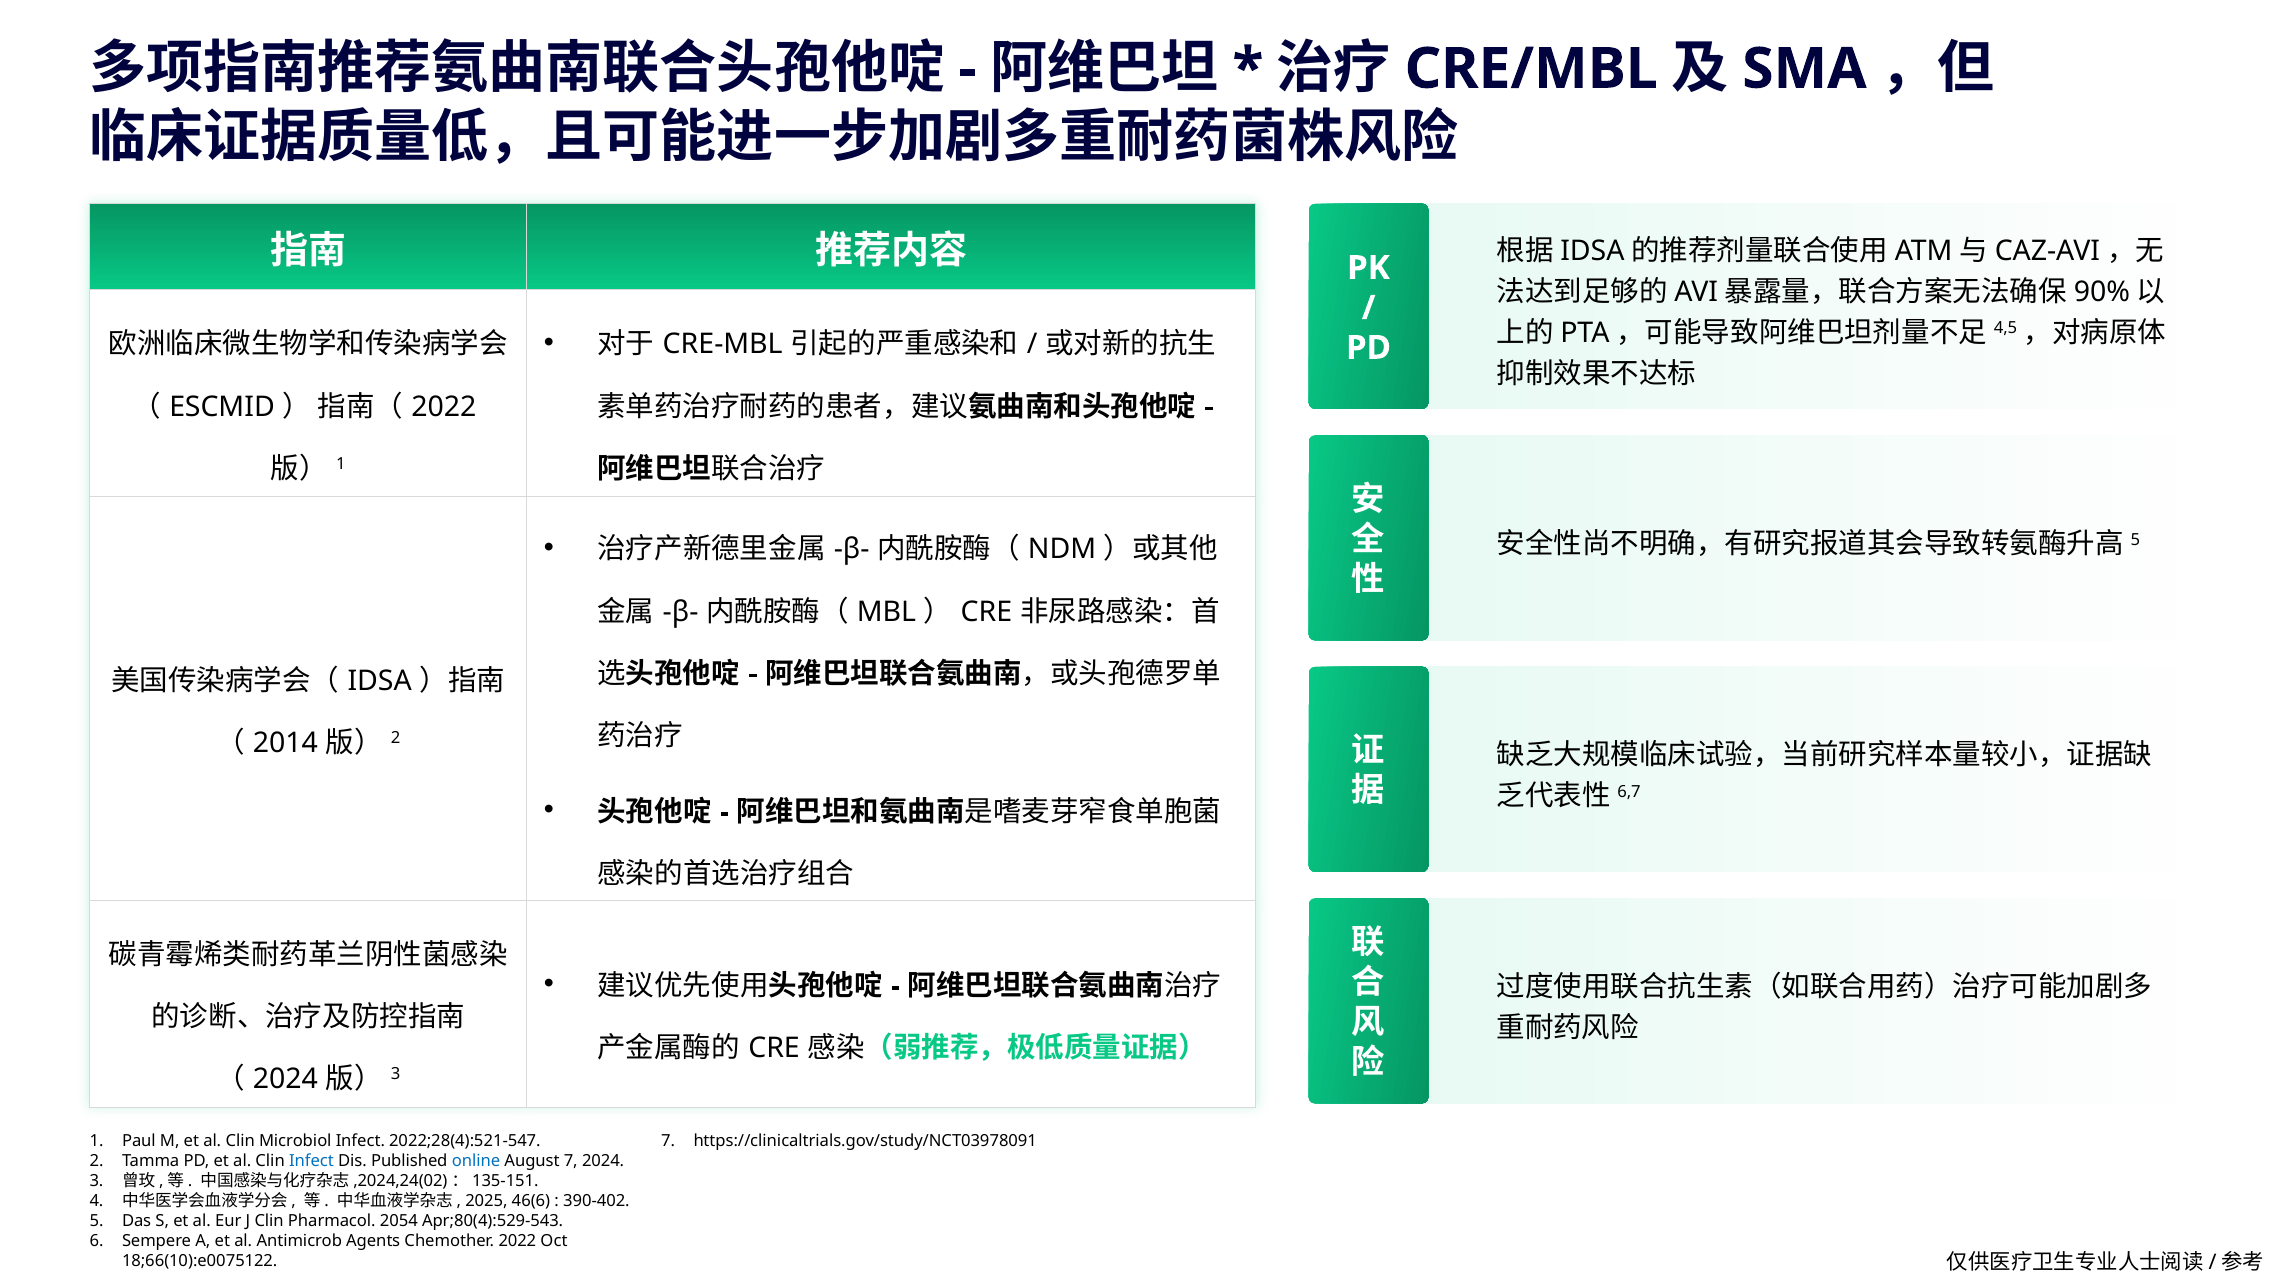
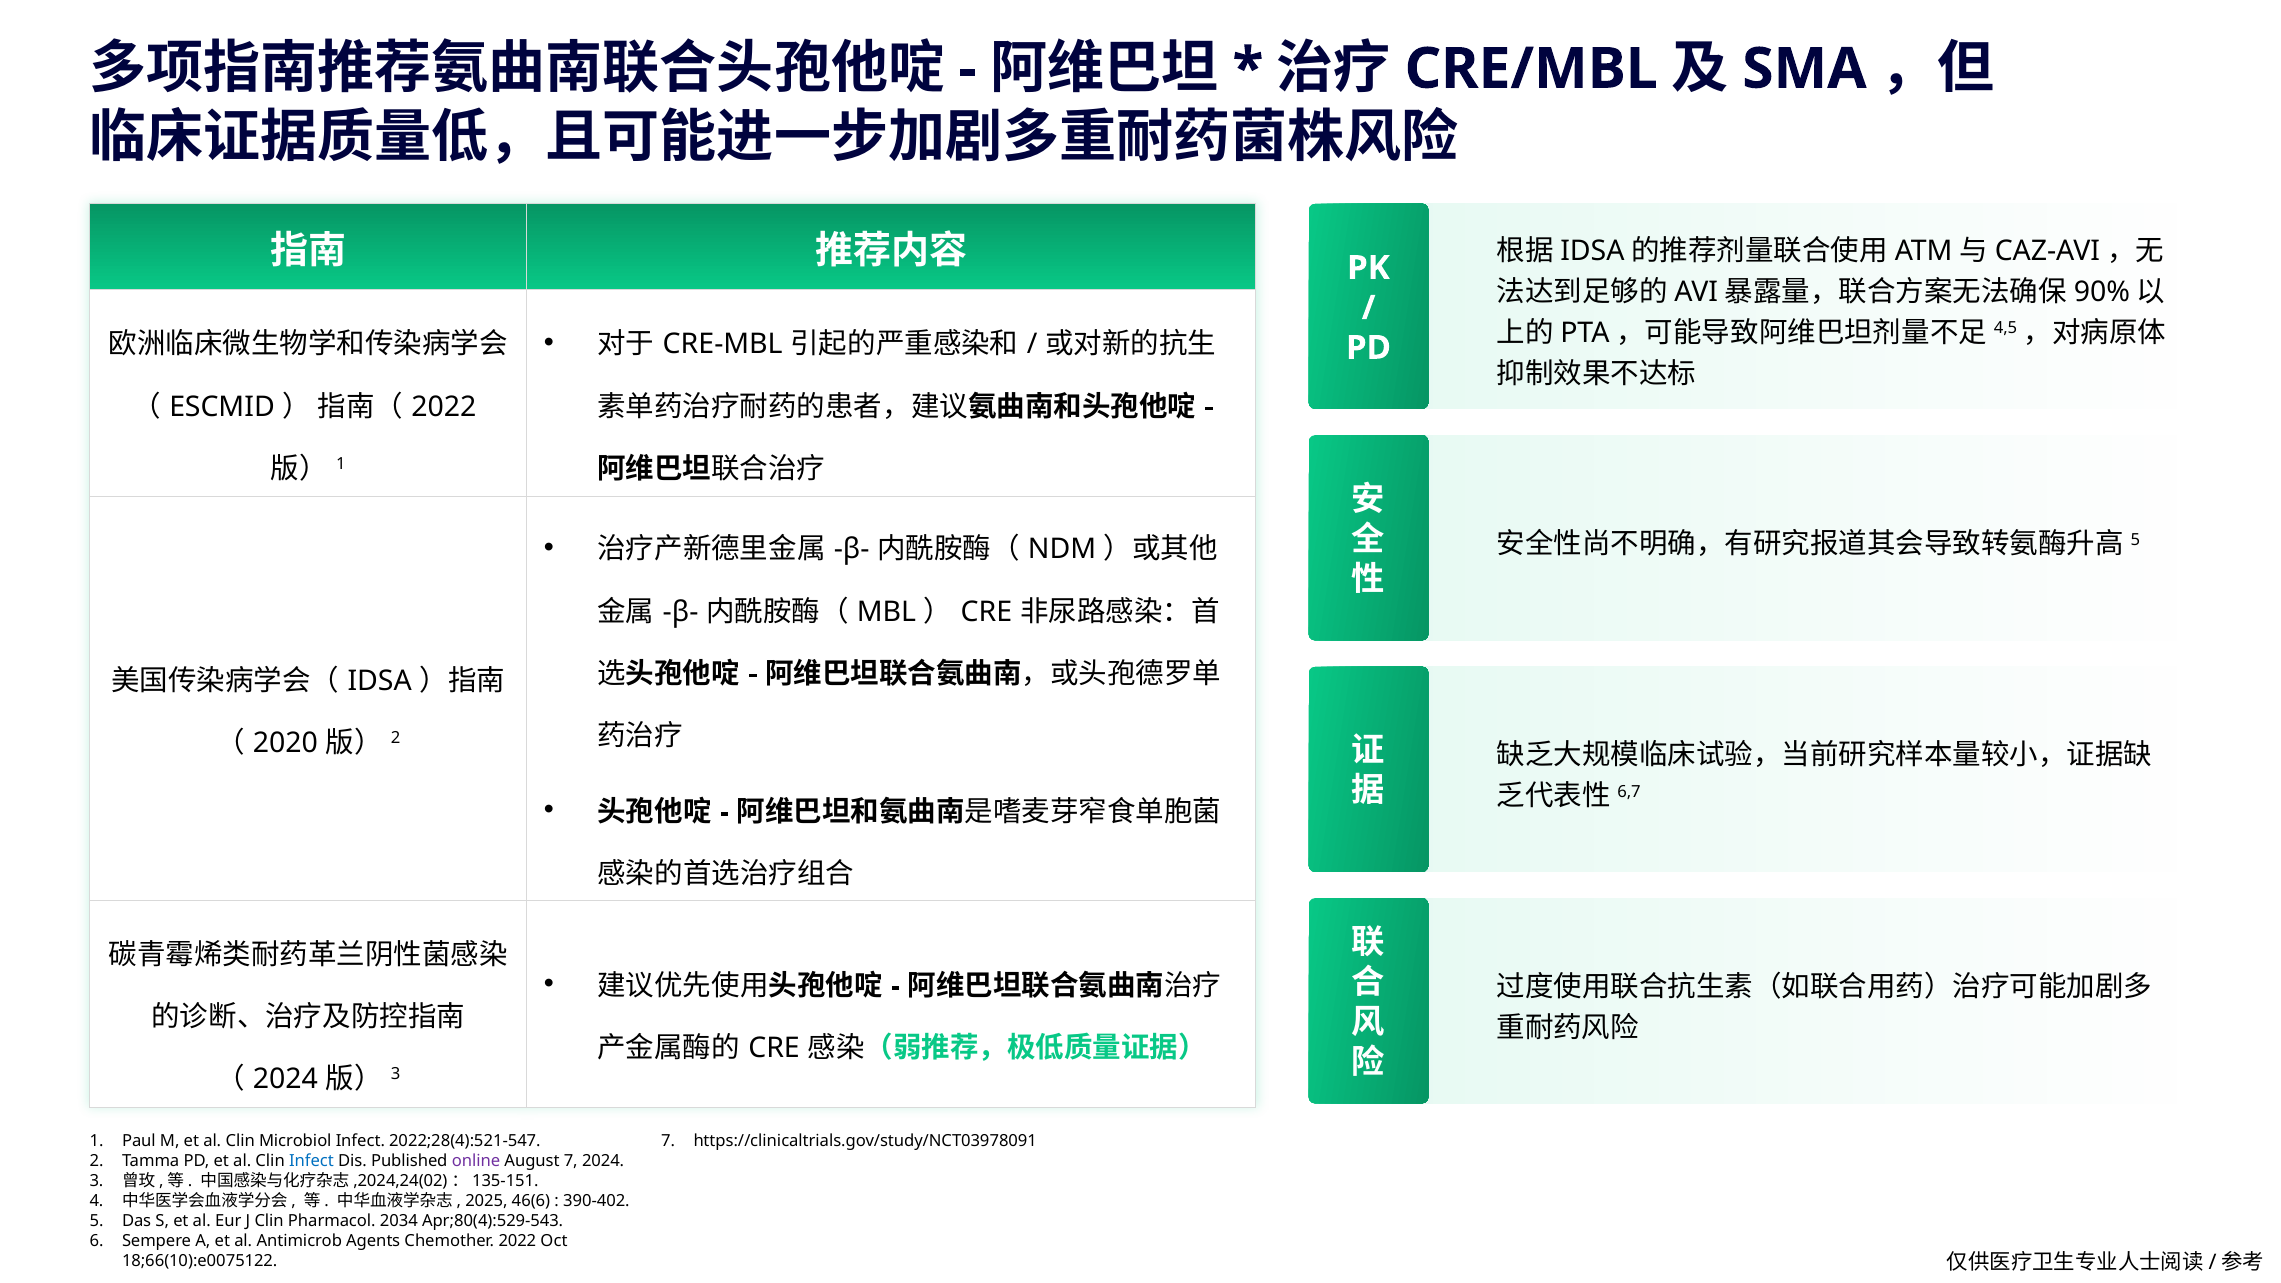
2014: 2014 -> 2020
online colour: blue -> purple
2054: 2054 -> 2034
